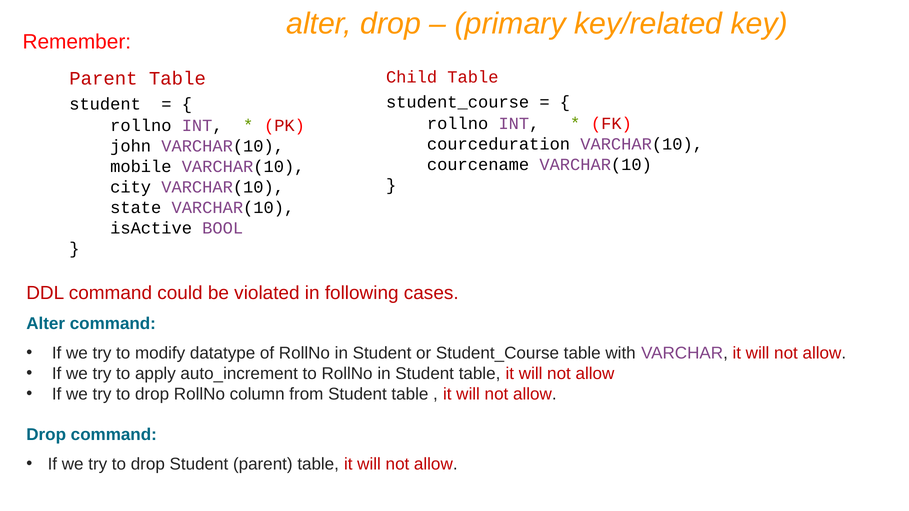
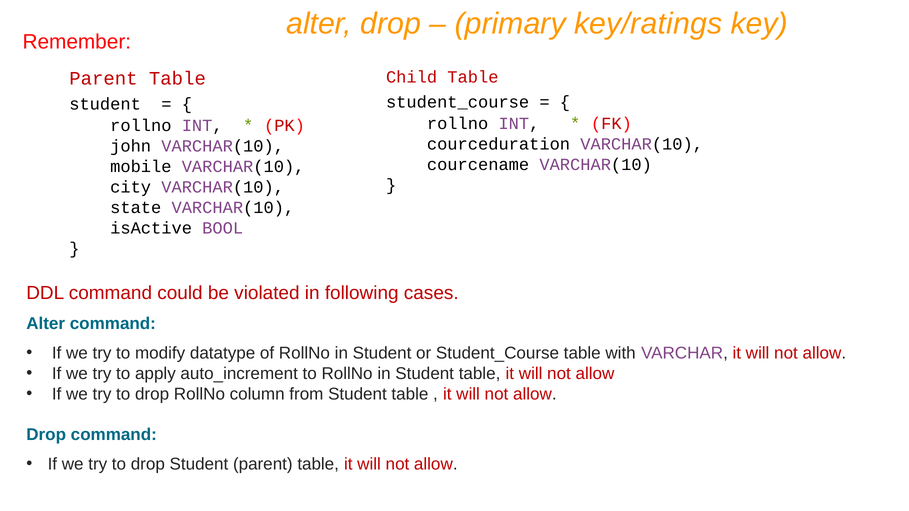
key/related: key/related -> key/ratings
